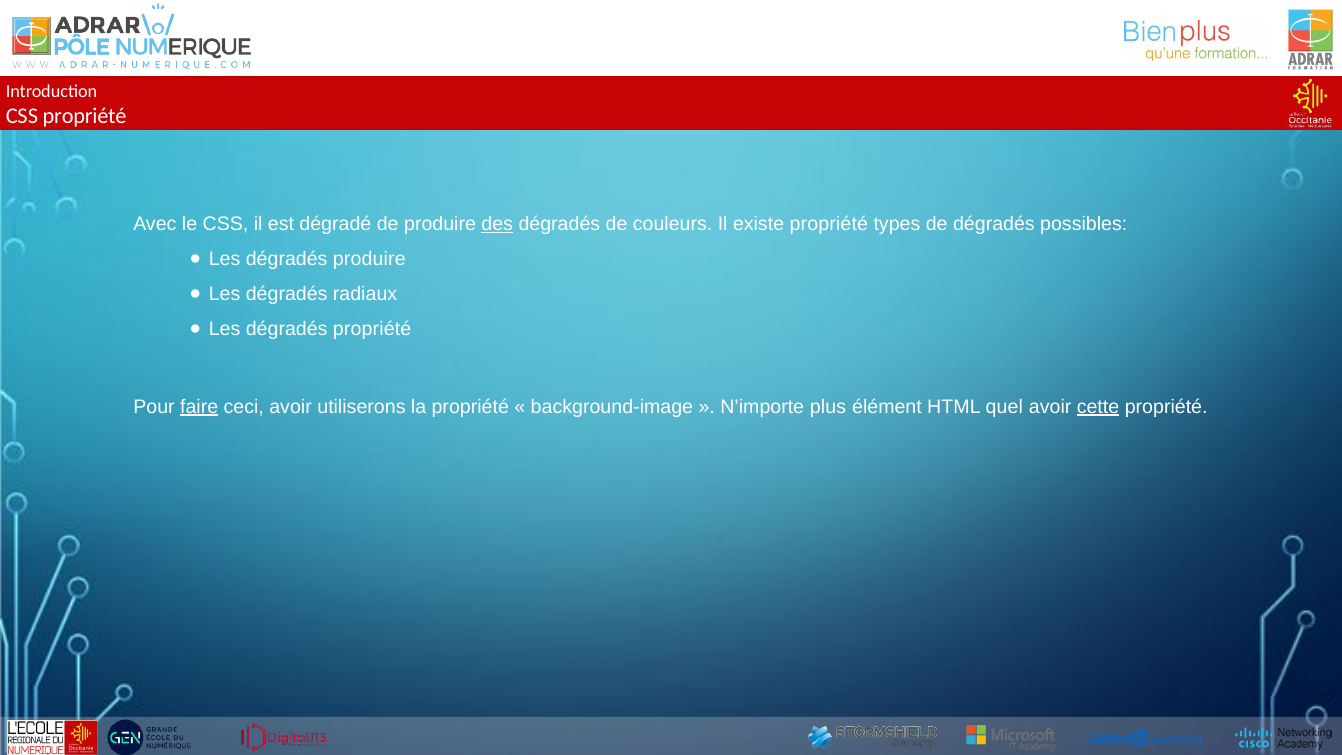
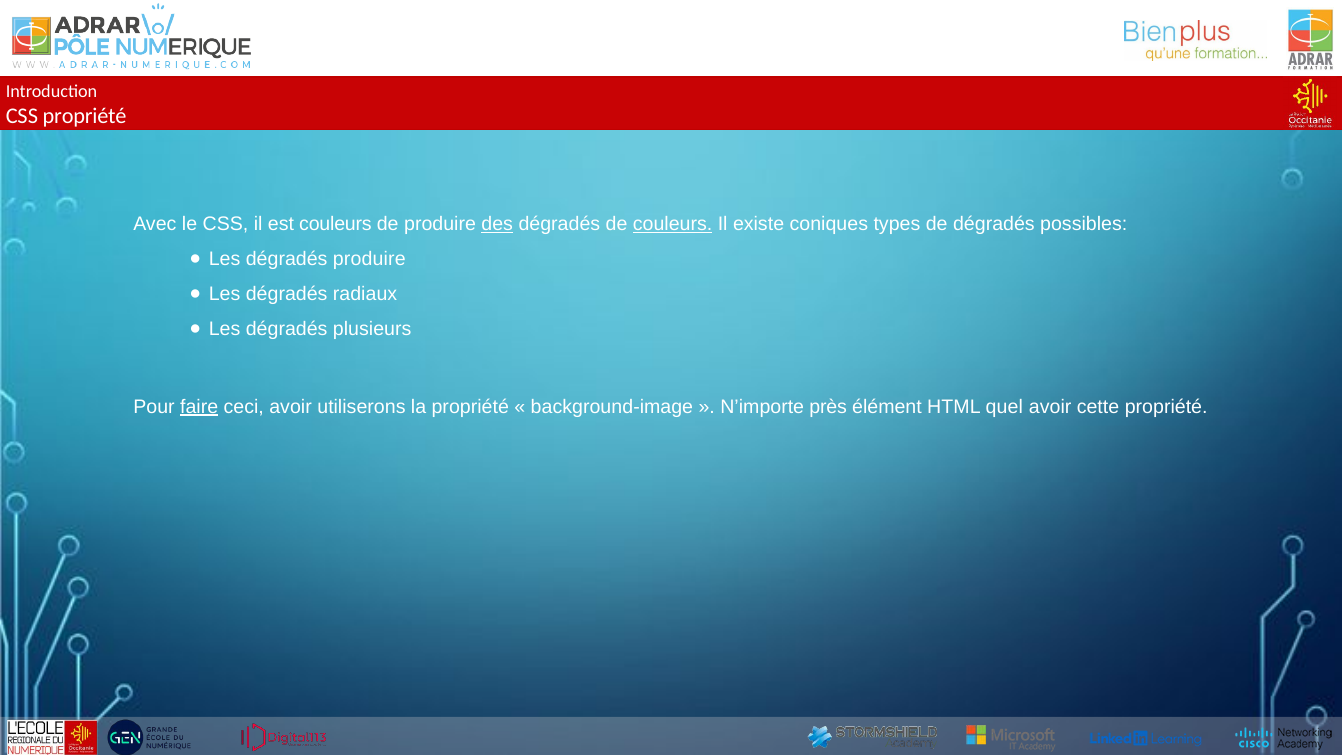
est dégradé: dégradé -> couleurs
couleurs at (673, 224) underline: none -> present
existe propriété: propriété -> coniques
dégradés propriété: propriété -> plusieurs
plus: plus -> près
cette underline: present -> none
